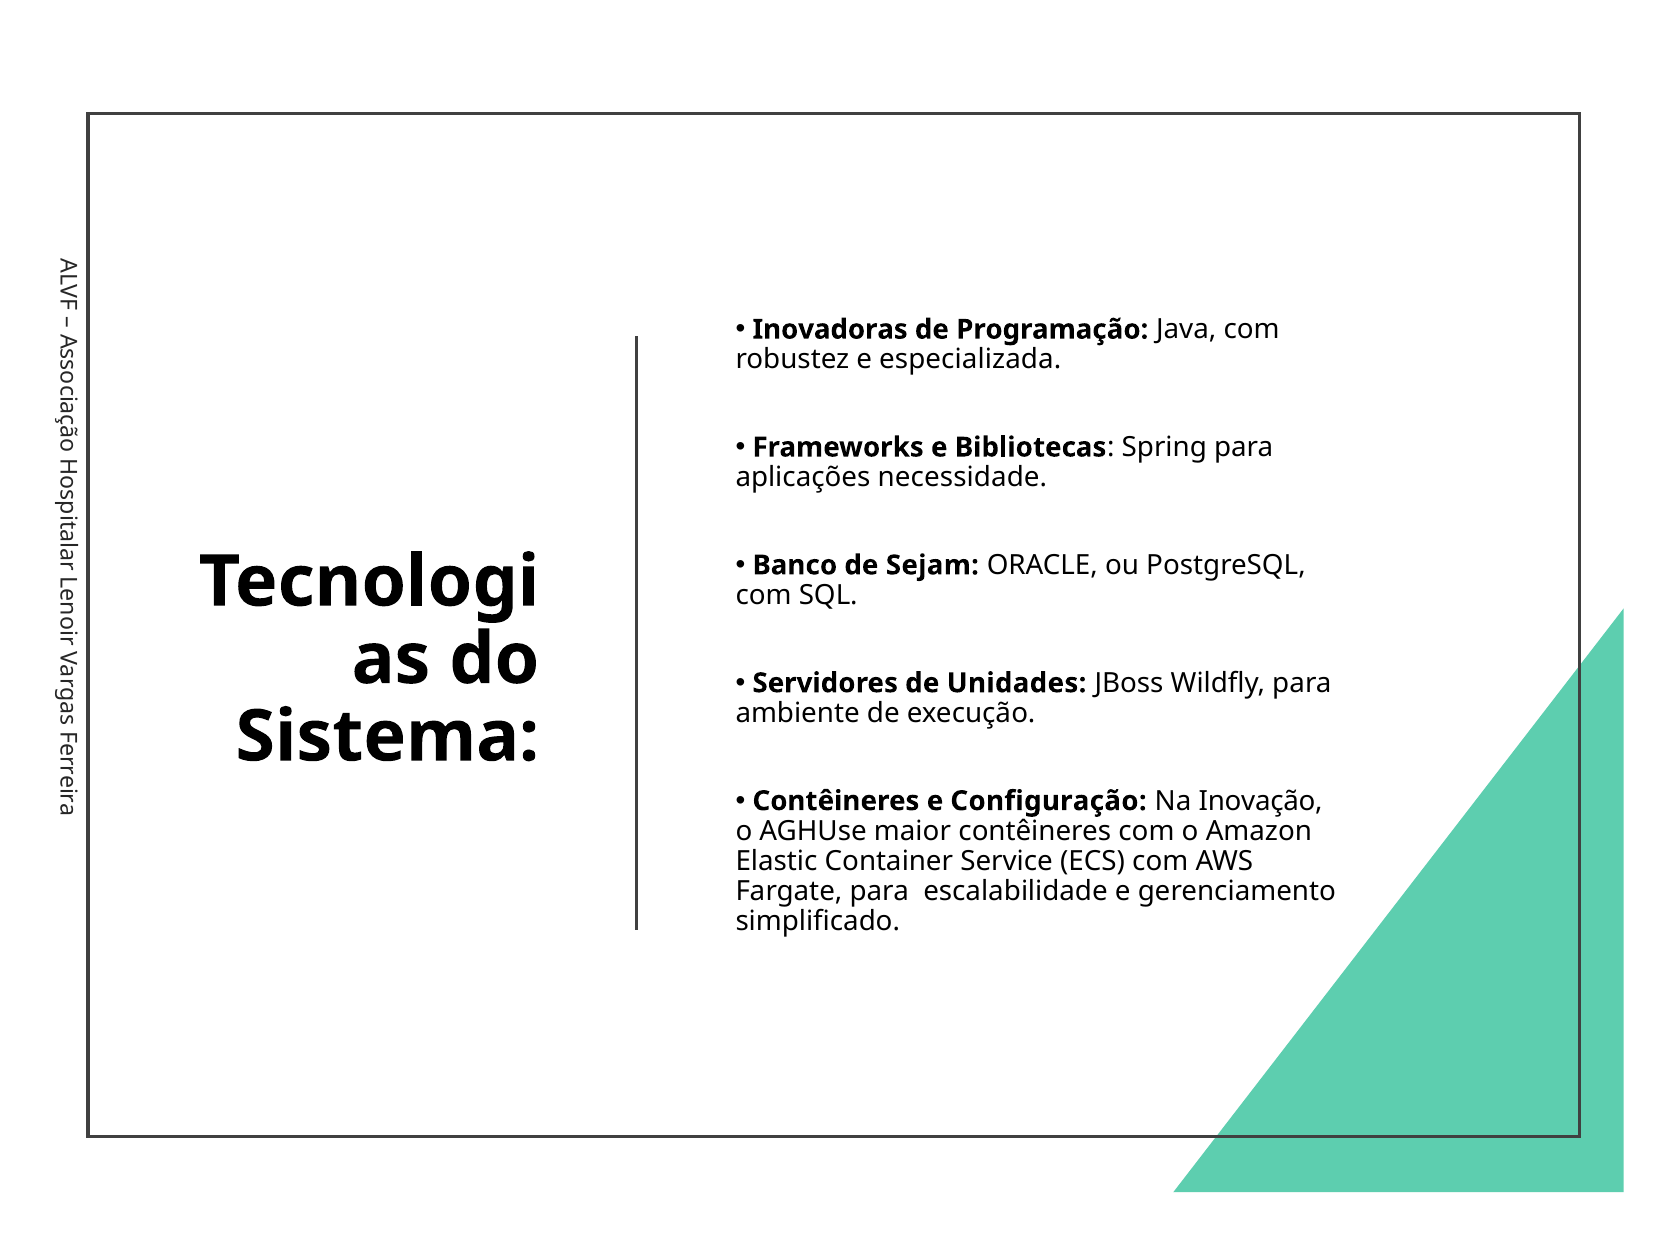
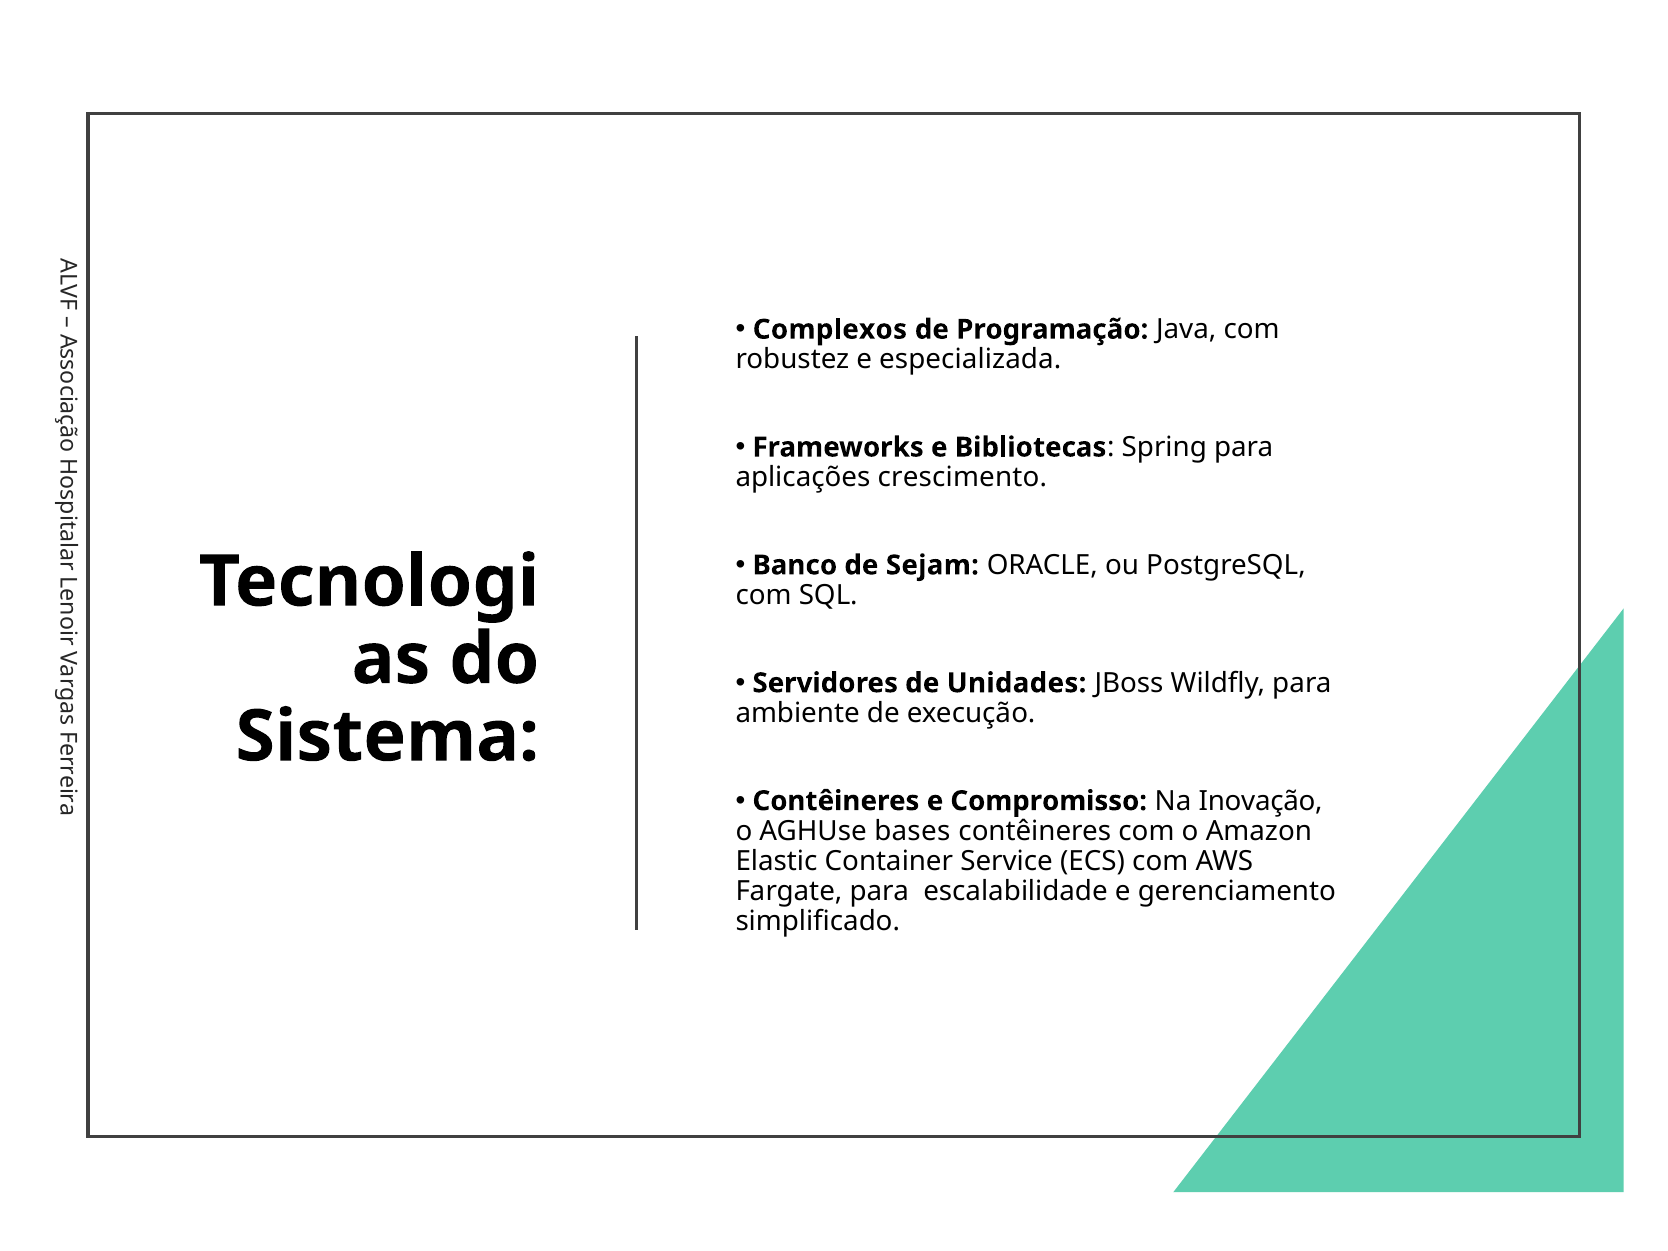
Inovadoras: Inovadoras -> Complexos
necessidade: necessidade -> crescimento
Configuração: Configuração -> Compromisso
maior: maior -> bases
